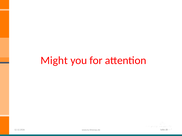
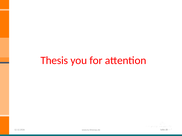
Might: Might -> Thesis
